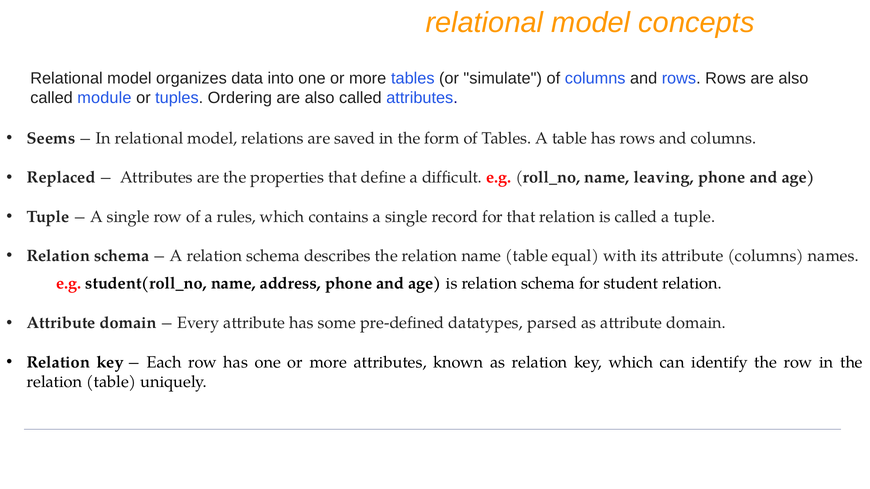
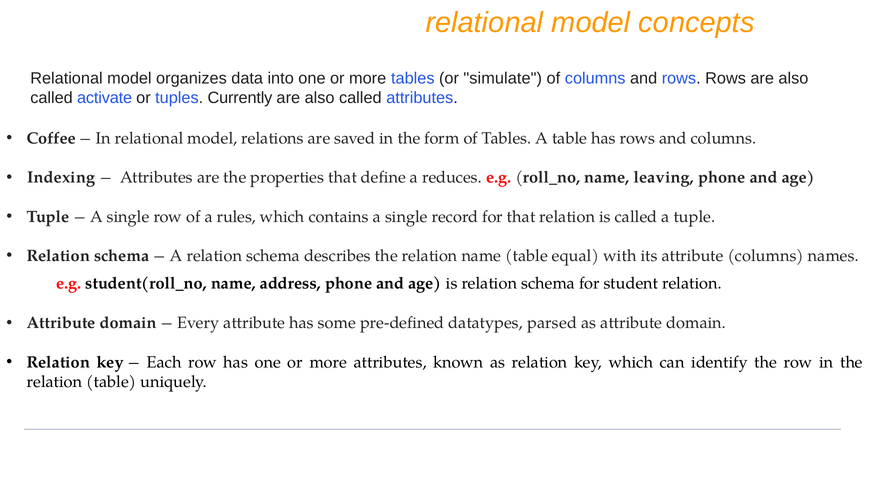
module: module -> activate
Ordering: Ordering -> Currently
Seems: Seems -> Coffee
Replaced: Replaced -> Indexing
difficult: difficult -> reduces
